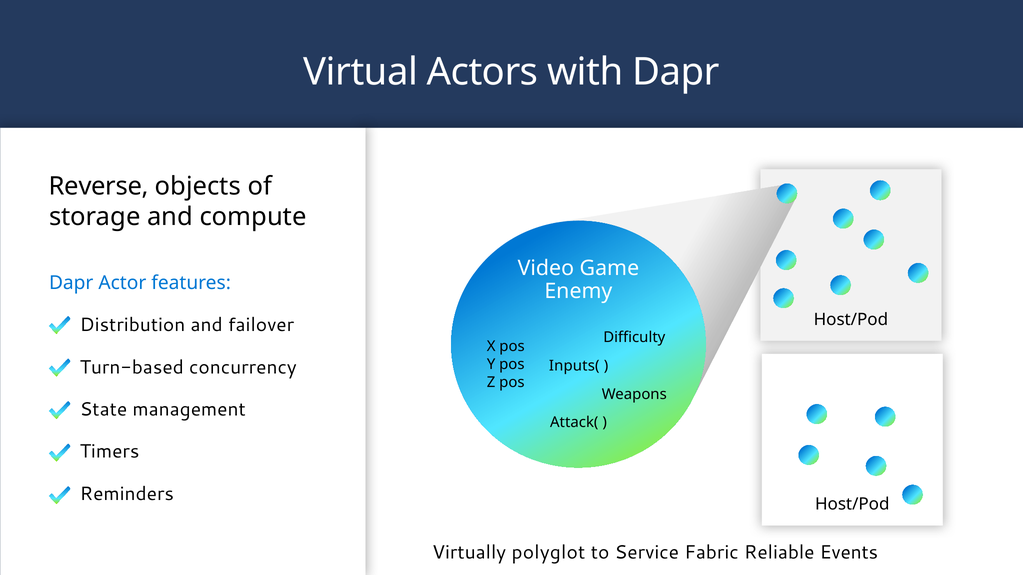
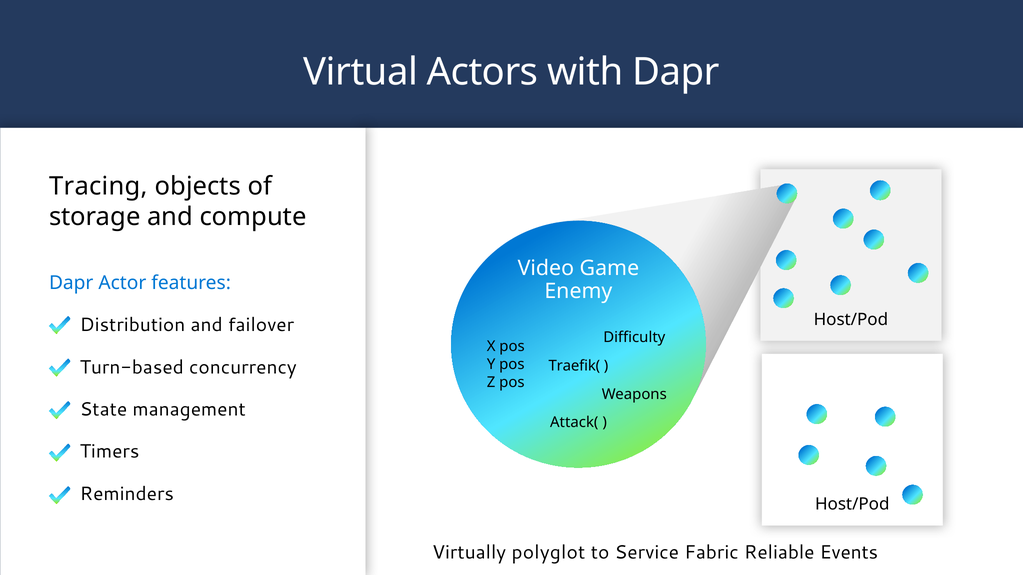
Reverse: Reverse -> Tracing
Inputs(: Inputs( -> Traefik(
